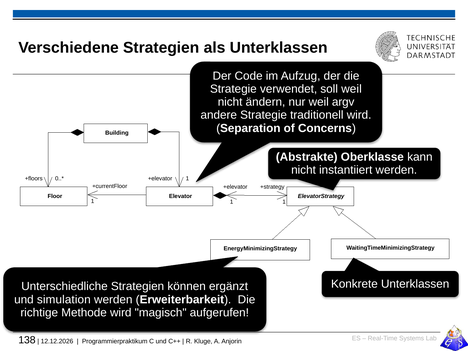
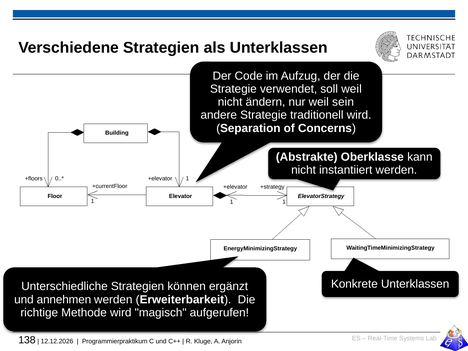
argv: argv -> sein
simulation: simulation -> annehmen
